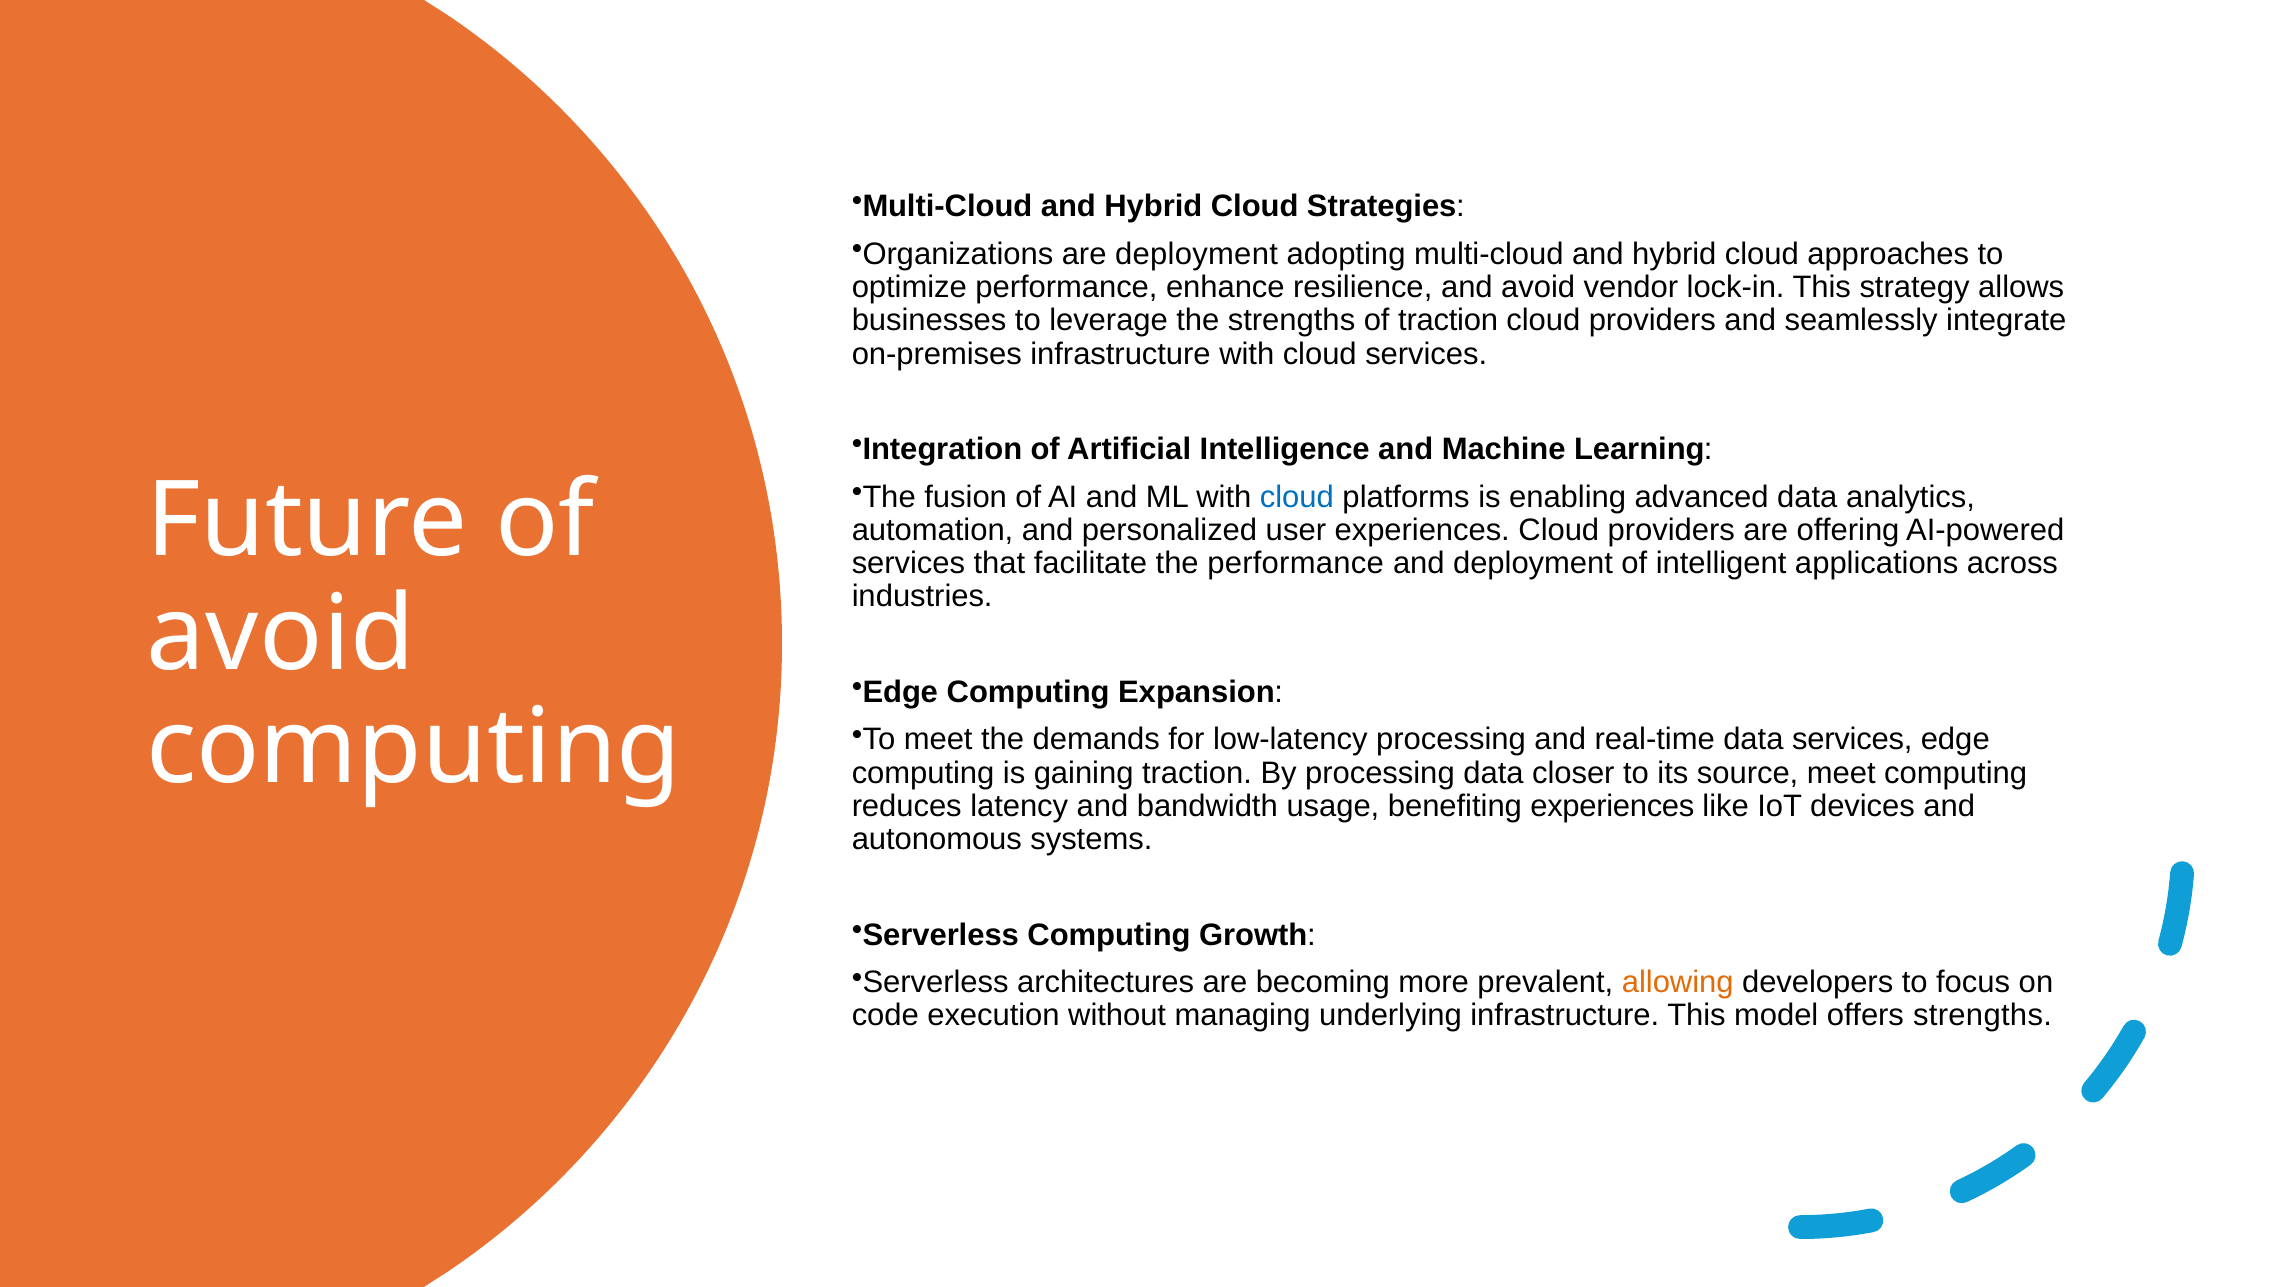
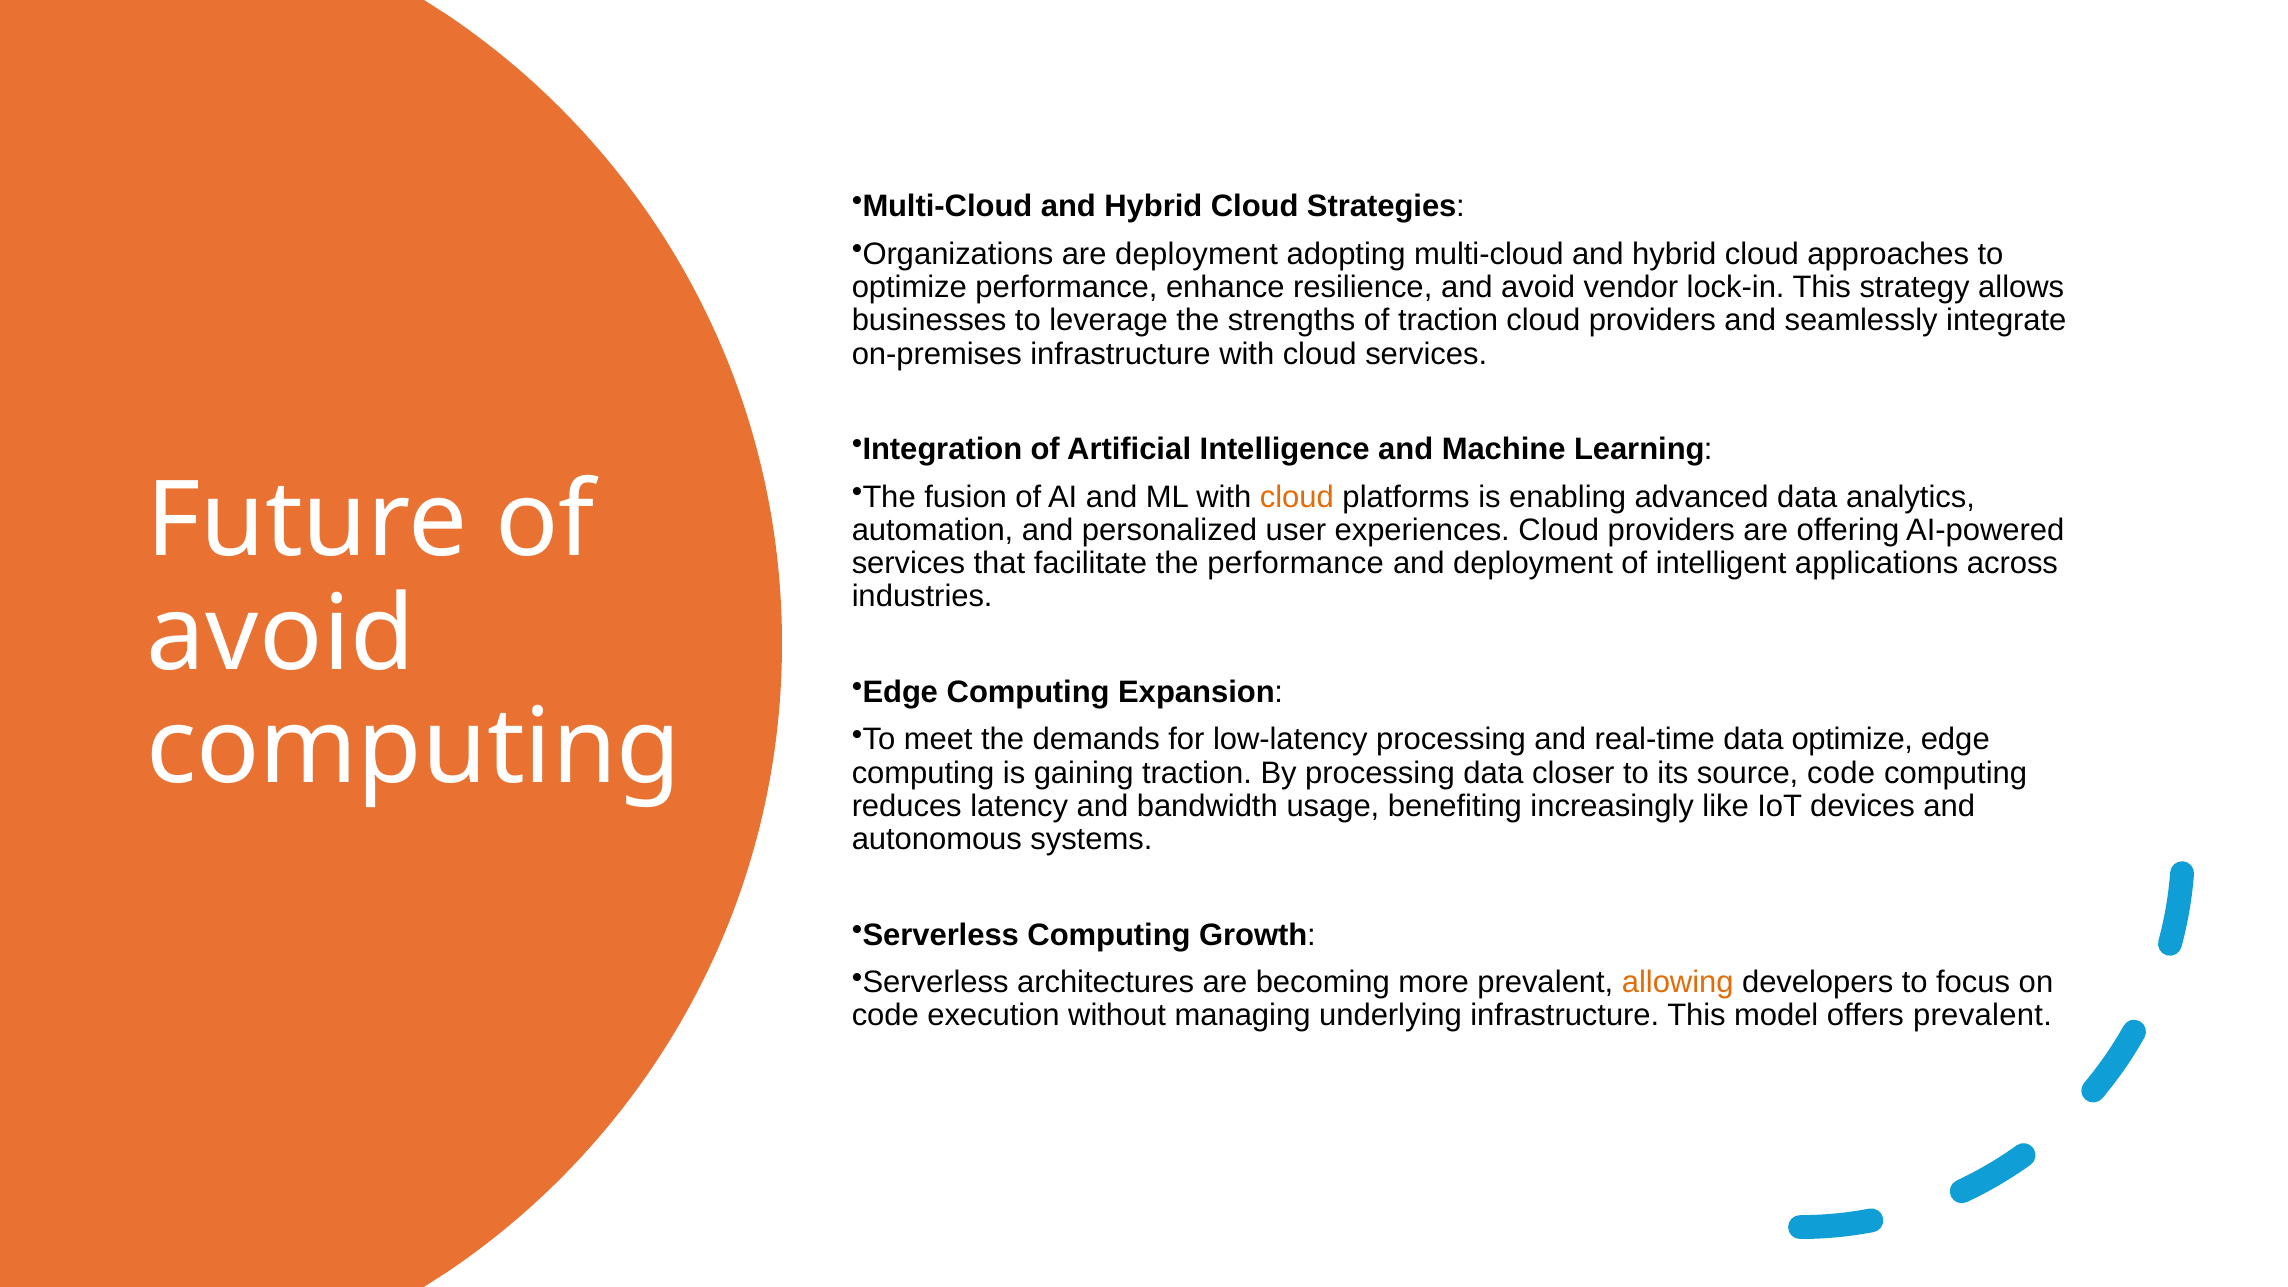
cloud at (1297, 497) colour: blue -> orange
data services: services -> optimize
source meet: meet -> code
benefiting experiences: experiences -> increasingly
offers strengths: strengths -> prevalent
